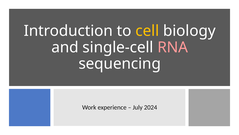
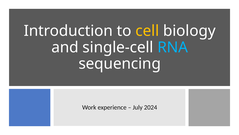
RNA colour: pink -> light blue
